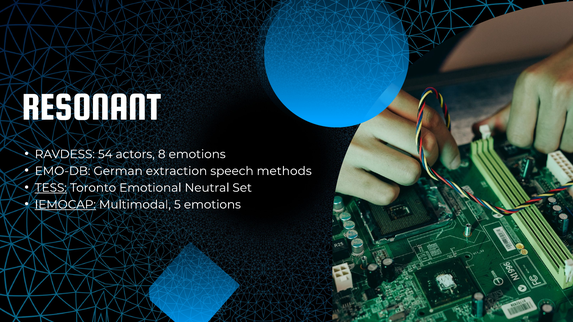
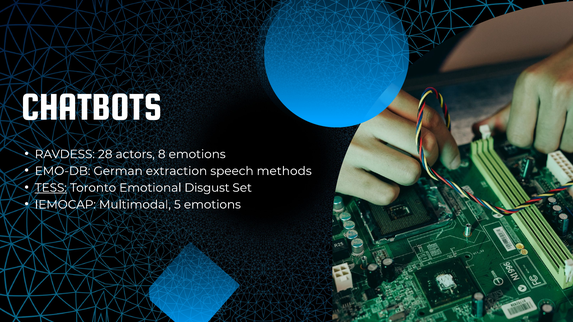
RESONANT: RESONANT -> CHATBOTS
54: 54 -> 28
Neutral: Neutral -> Disgust
IEMOCAP underline: present -> none
